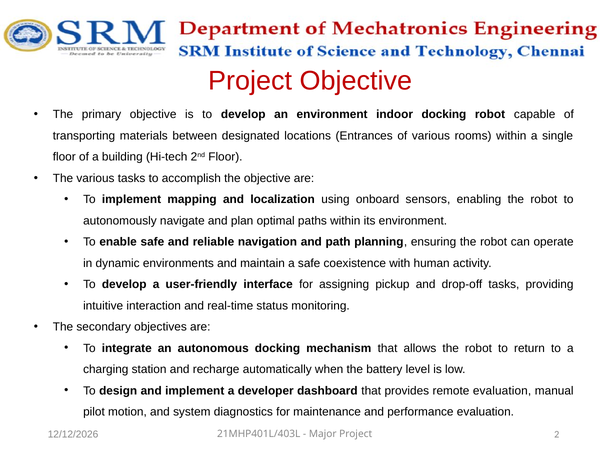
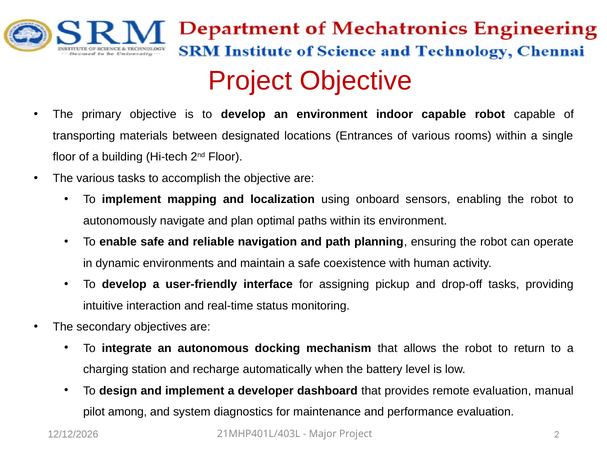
indoor docking: docking -> capable
motion: motion -> among
